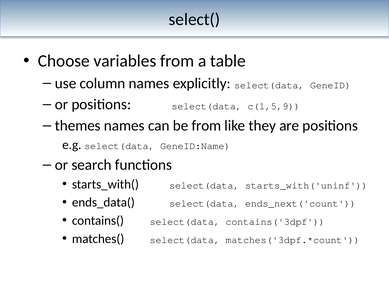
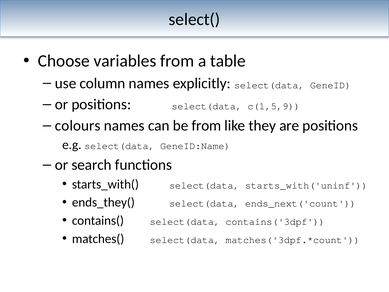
themes: themes -> colours
ends_data(: ends_data( -> ends_they(
